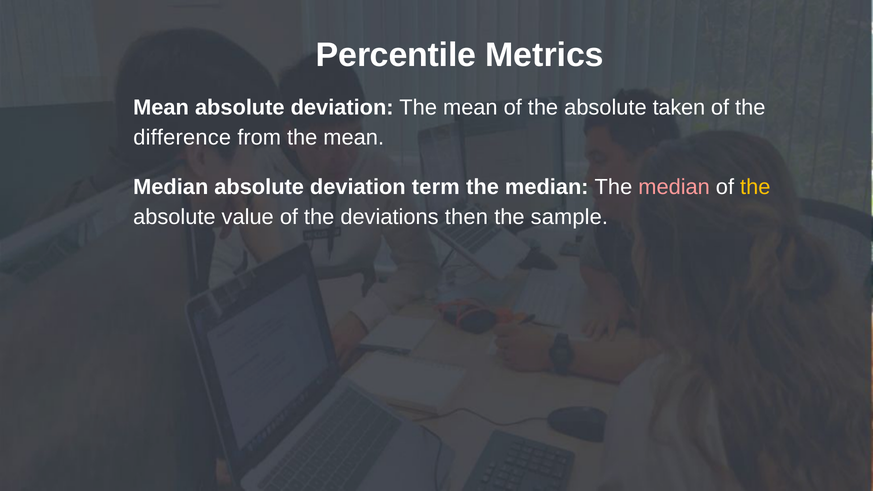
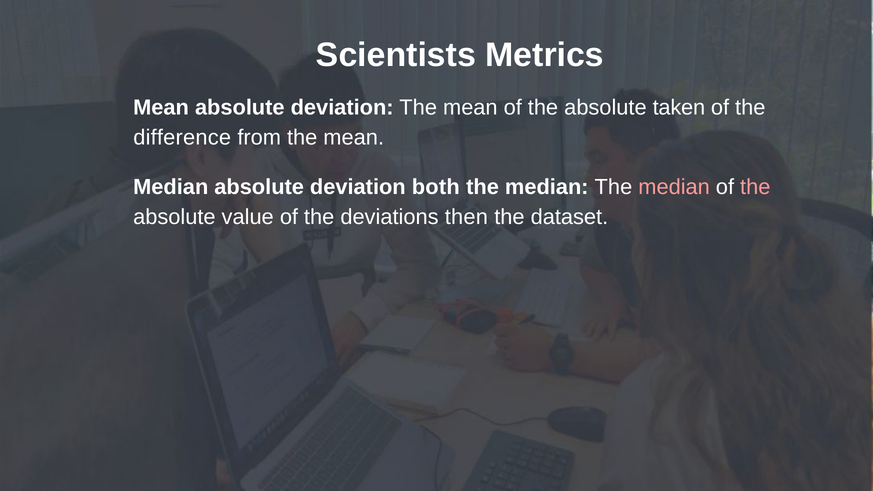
Percentile: Percentile -> Scientists
term: term -> both
the at (755, 187) colour: yellow -> pink
sample: sample -> dataset
